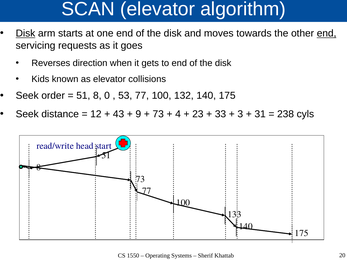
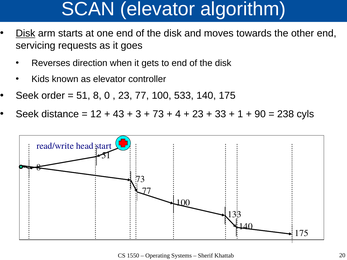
end at (327, 33) underline: present -> none
collisions: collisions -> controller
53 at (125, 96): 53 -> 23
132: 132 -> 533
9: 9 -> 3
3: 3 -> 1
31: 31 -> 90
